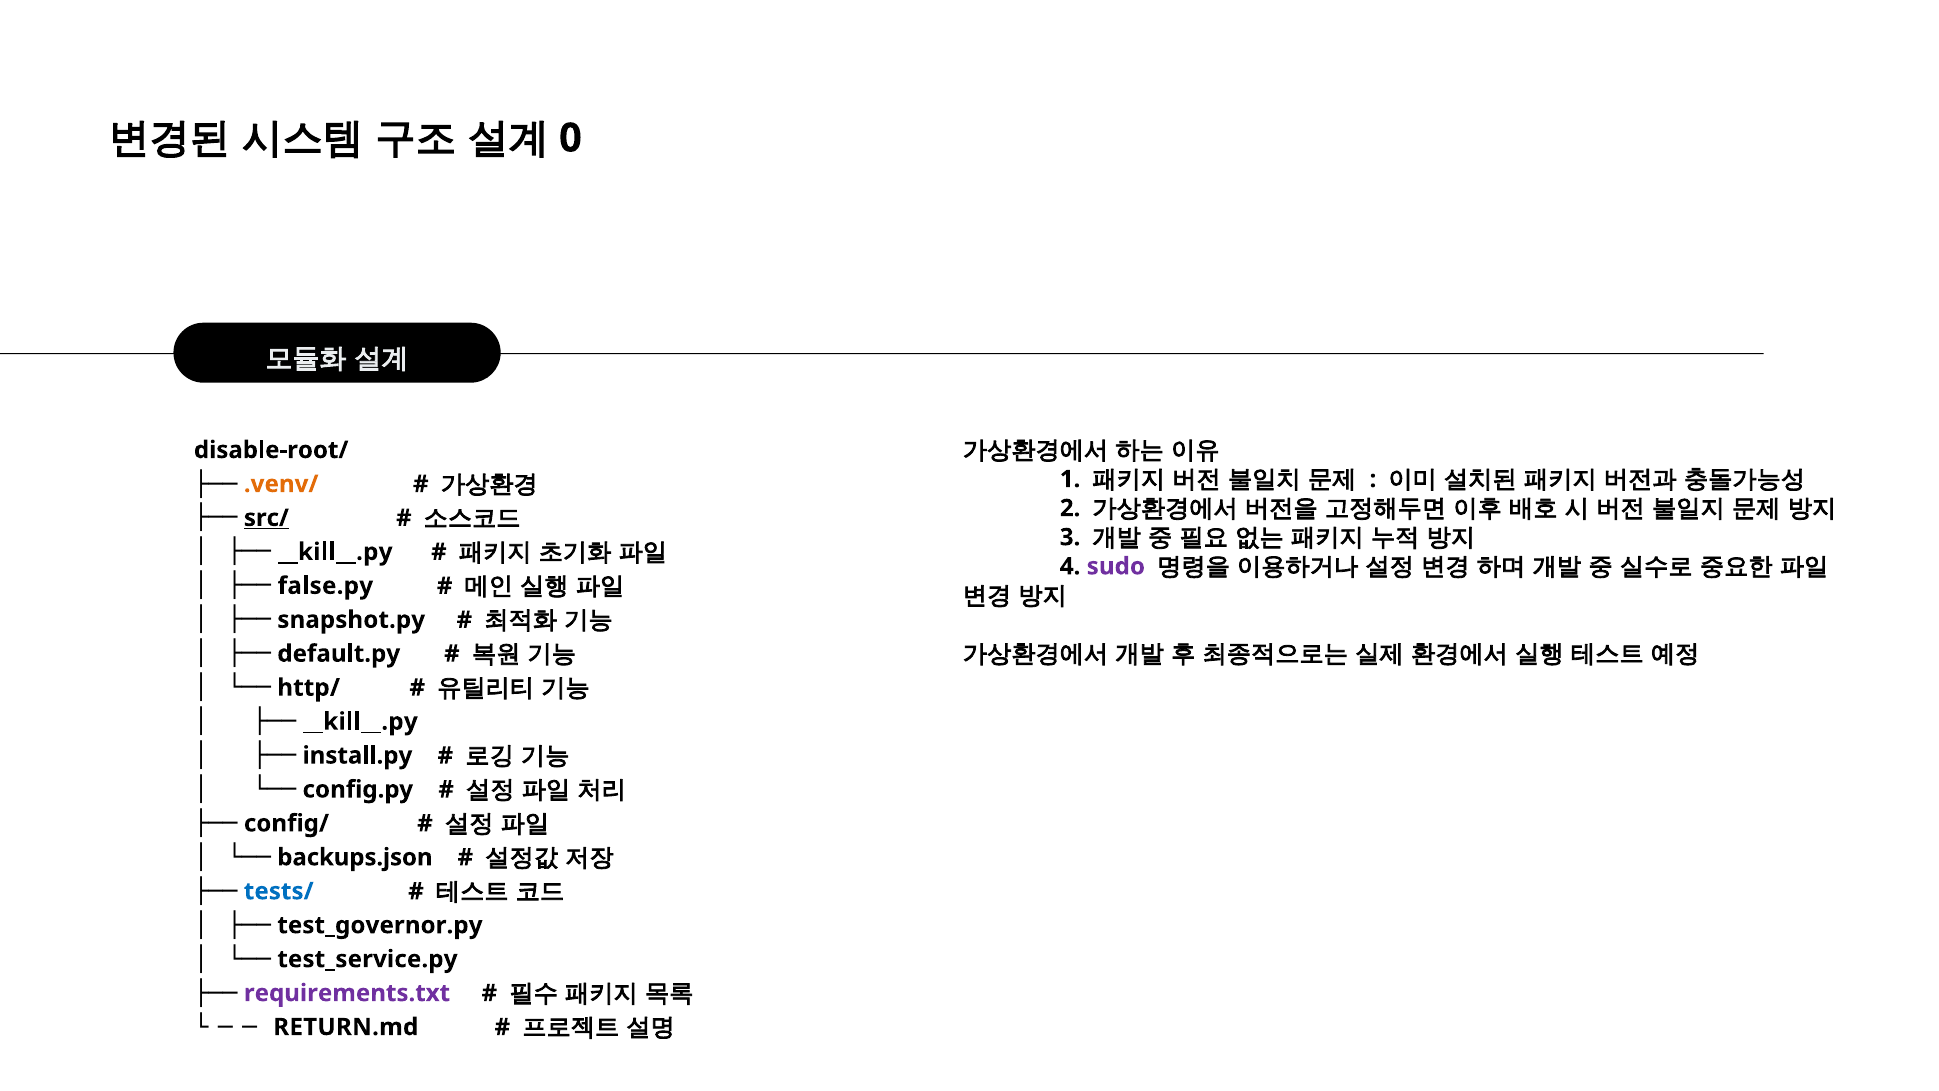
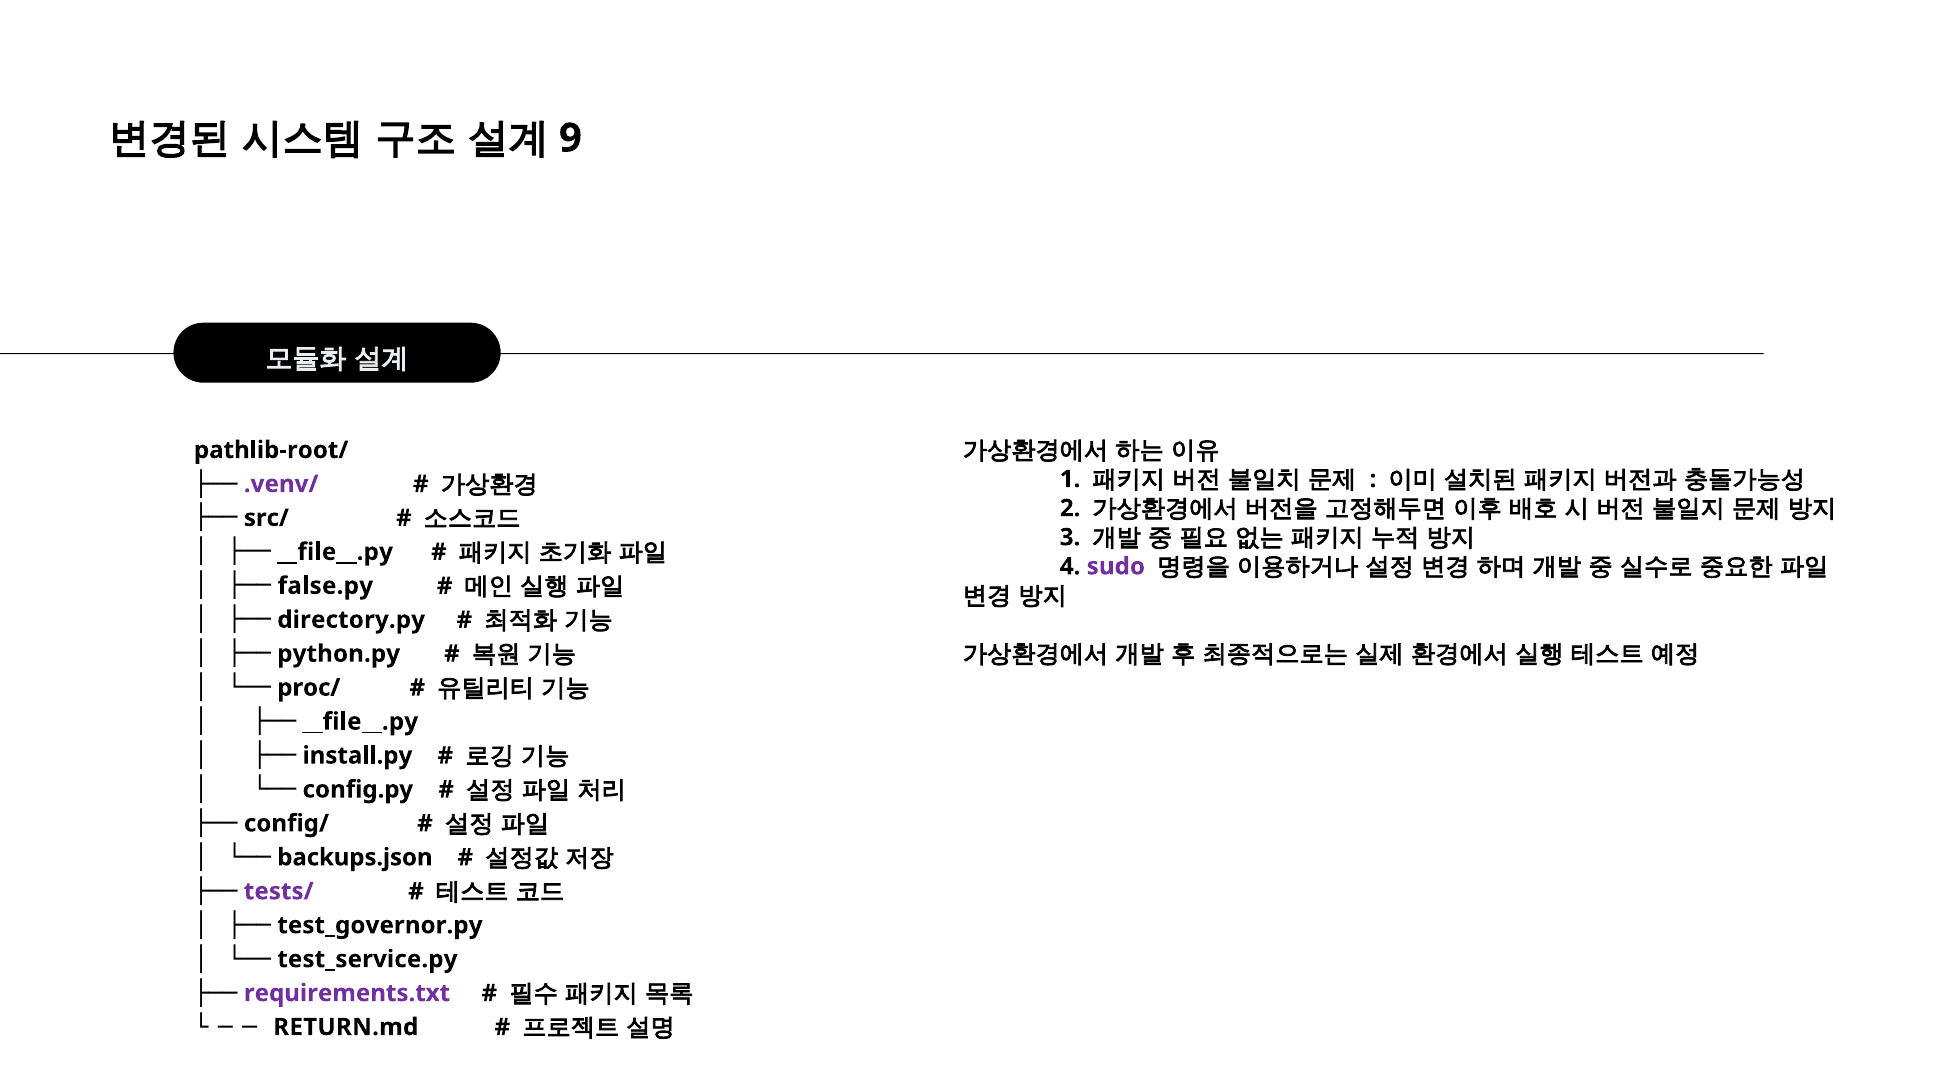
0: 0 -> 9
disable-root/: disable-root/ -> pathlib-root/
.venv/ colour: orange -> purple
src/ underline: present -> none
__kill__.py at (335, 552): __kill__.py -> __file__.py
snapshot.py: snapshot.py -> directory.py
default.py: default.py -> python.py
http/: http/ -> proc/
__kill__.py at (360, 721): __kill__.py -> __file__.py
tests/ colour: blue -> purple
